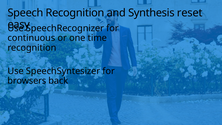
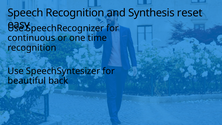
browsers: browsers -> beautiful
